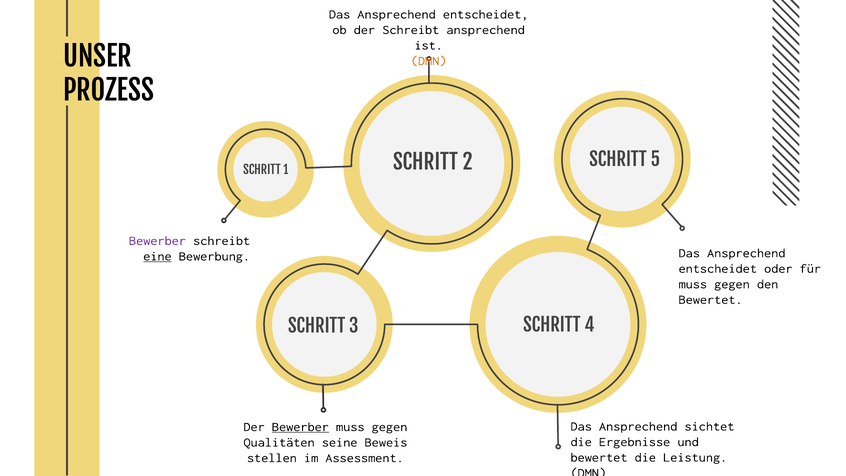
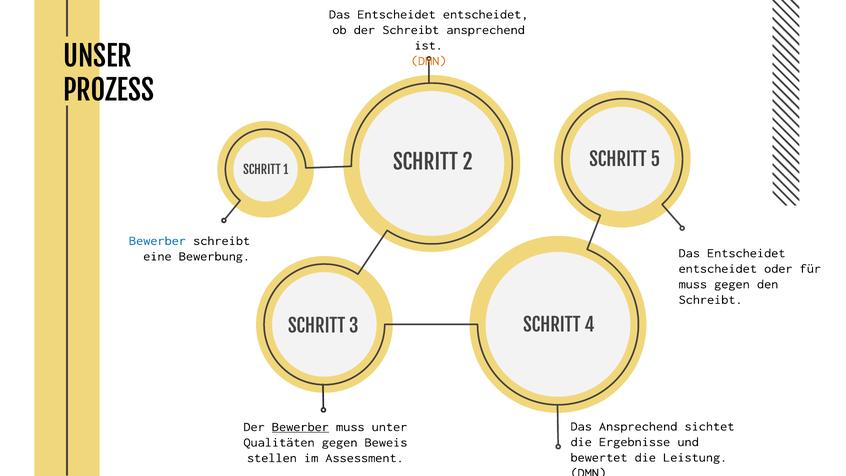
Ansprechend at (397, 14): Ansprechend -> Entscheidet
Bewerber at (157, 241) colour: purple -> blue
Ansprechend at (746, 253): Ansprechend -> Entscheidet
eine underline: present -> none
Bewertet at (711, 299): Bewertet -> Schreibt
gegen at (390, 427): gegen -> unter
Qualitäten seine: seine -> gegen
